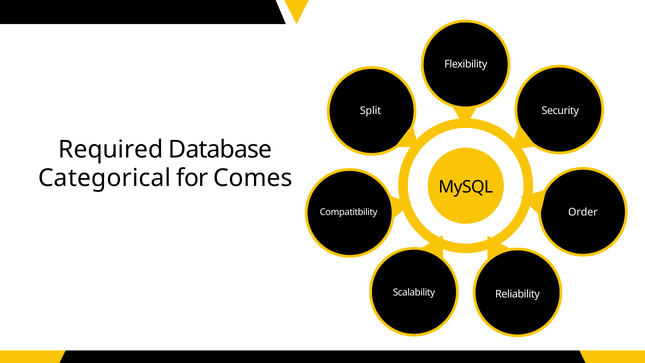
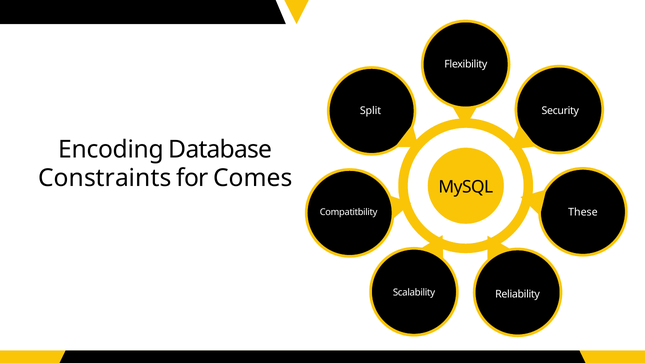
Required: Required -> Encoding
Categorical: Categorical -> Constraints
Order: Order -> These
